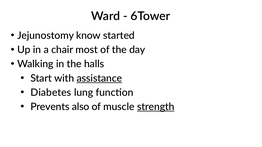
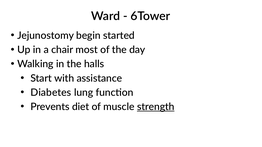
know: know -> begin
assistance underline: present -> none
also: also -> diet
